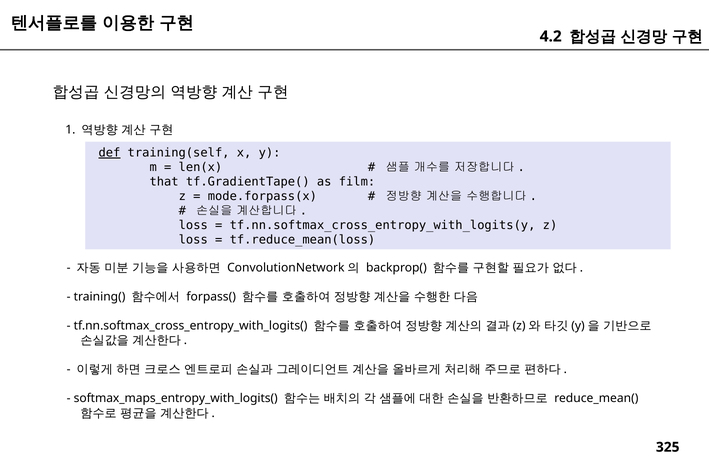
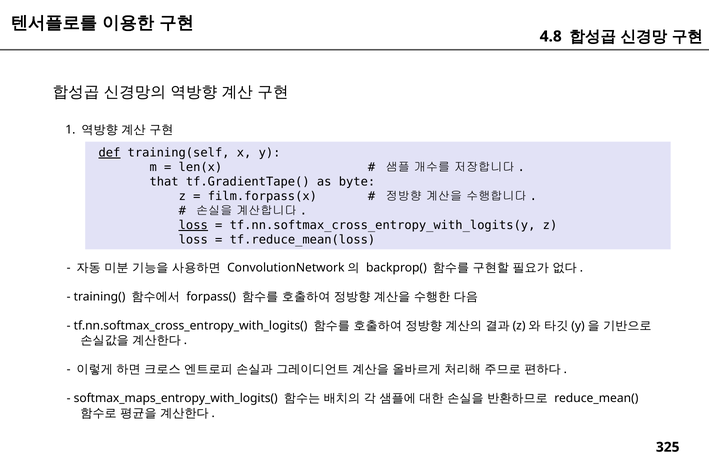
4.2: 4.2 -> 4.8
film: film -> byte
mode.forpass(x: mode.forpass(x -> film.forpass(x
loss at (193, 225) underline: none -> present
